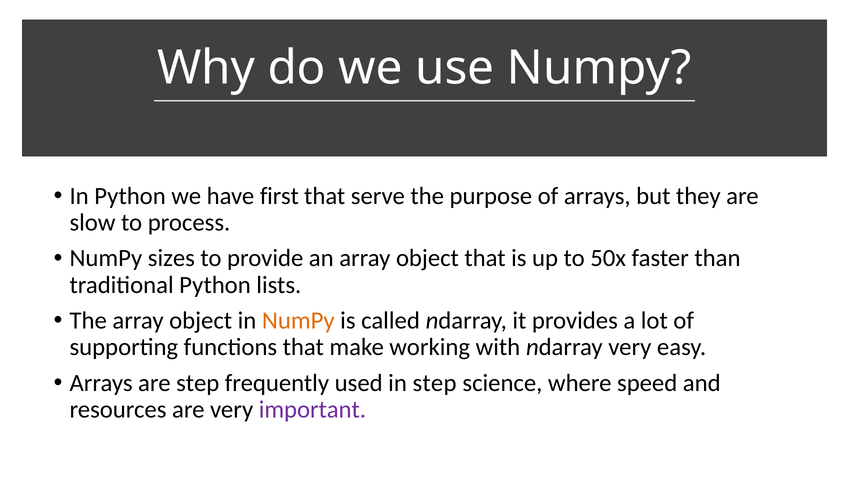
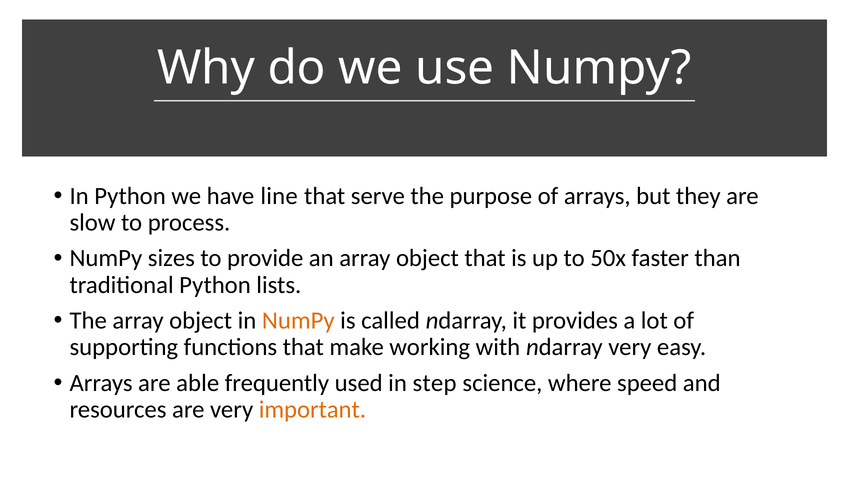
first: first -> line
are step: step -> able
important colour: purple -> orange
